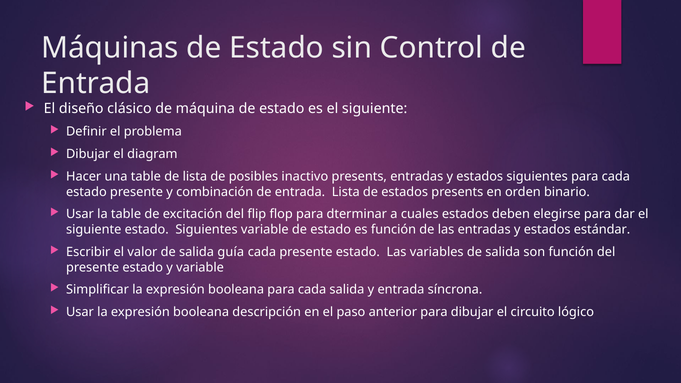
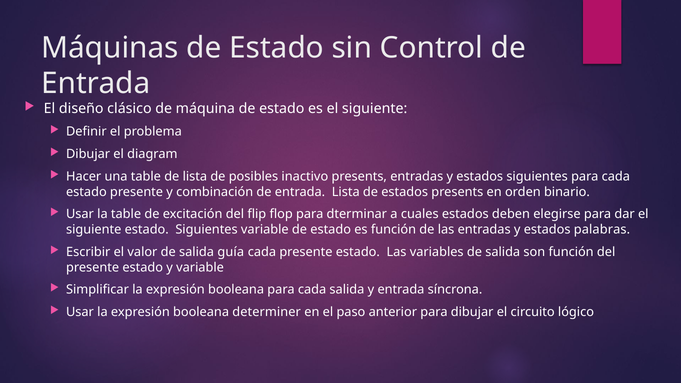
estándar: estándar -> palabras
descripción: descripción -> determiner
